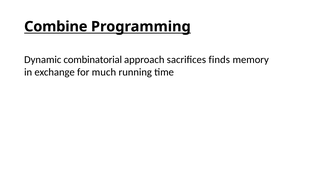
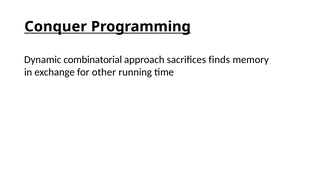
Combine: Combine -> Conquer
much: much -> other
